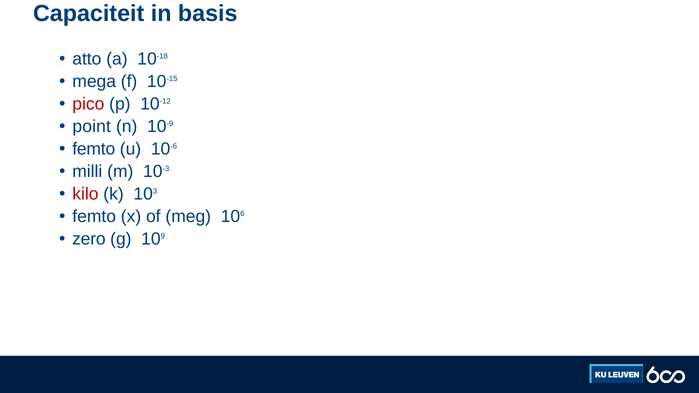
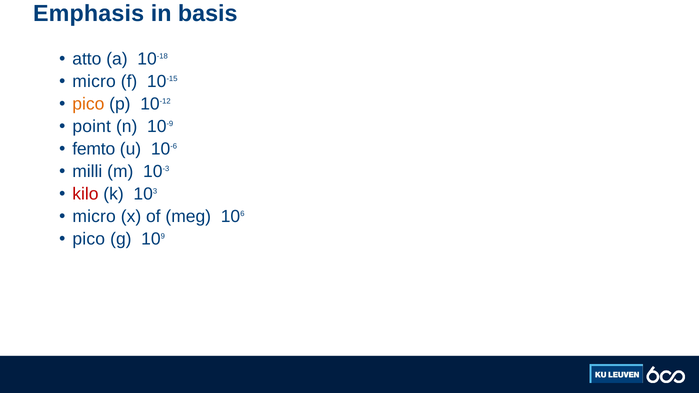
Capaciteit: Capaciteit -> Emphasis
mega at (94, 82): mega -> micro
pico at (88, 104) colour: red -> orange
femto at (94, 217): femto -> micro
zero at (89, 239): zero -> pico
